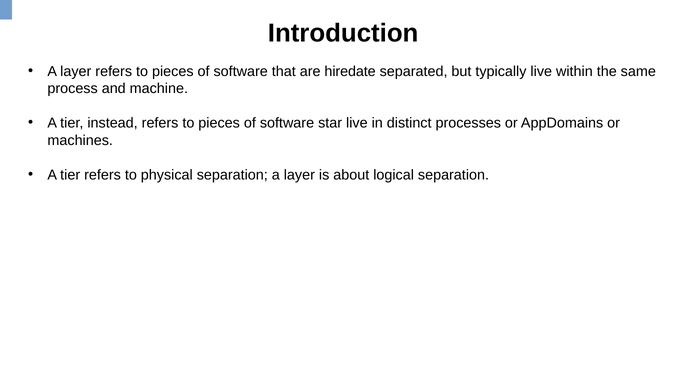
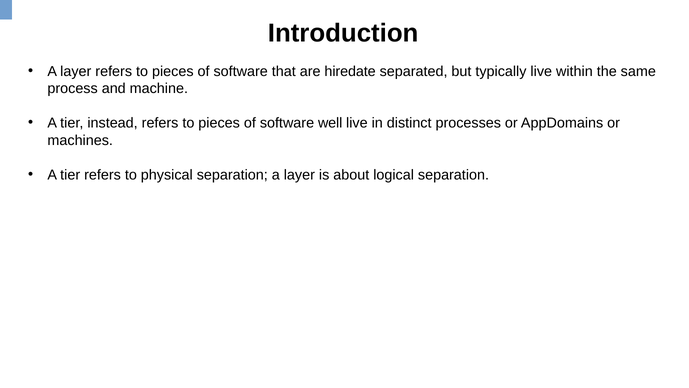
star: star -> well
